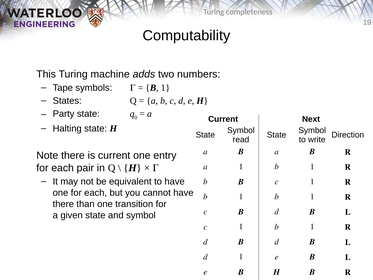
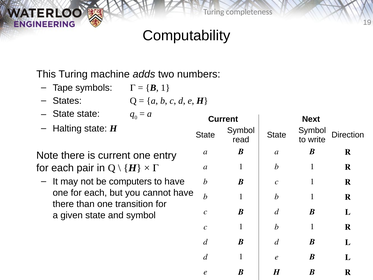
Party at (64, 114): Party -> State
equivalent: equivalent -> computers
